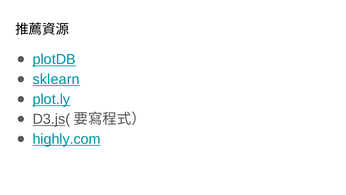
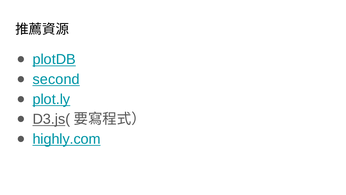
sklearn: sklearn -> second
